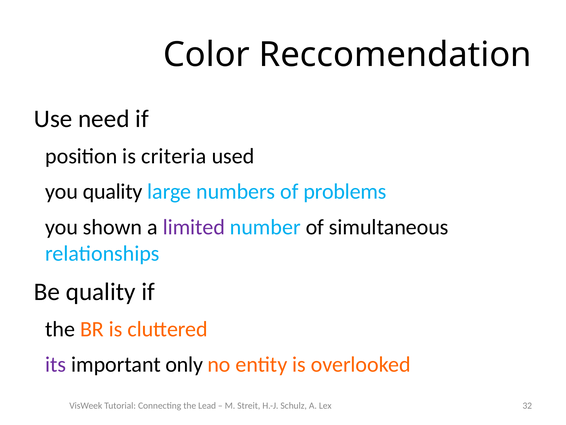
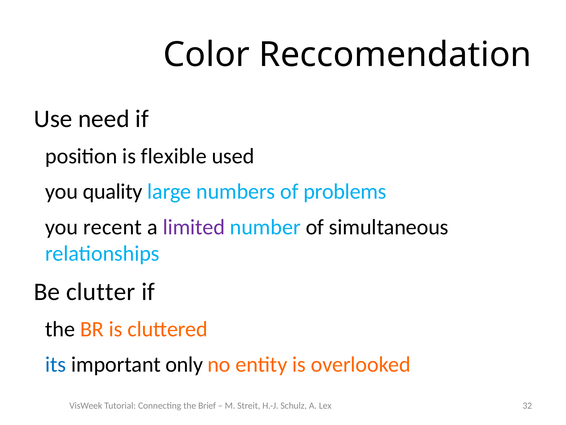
criteria: criteria -> flexible
shown: shown -> recent
Be quality: quality -> clutter
its colour: purple -> blue
Lead: Lead -> Brief
